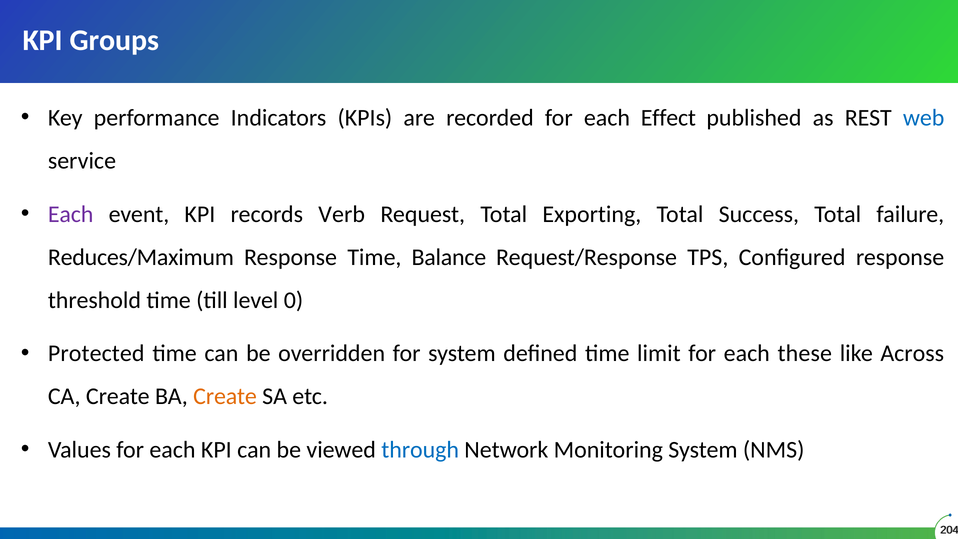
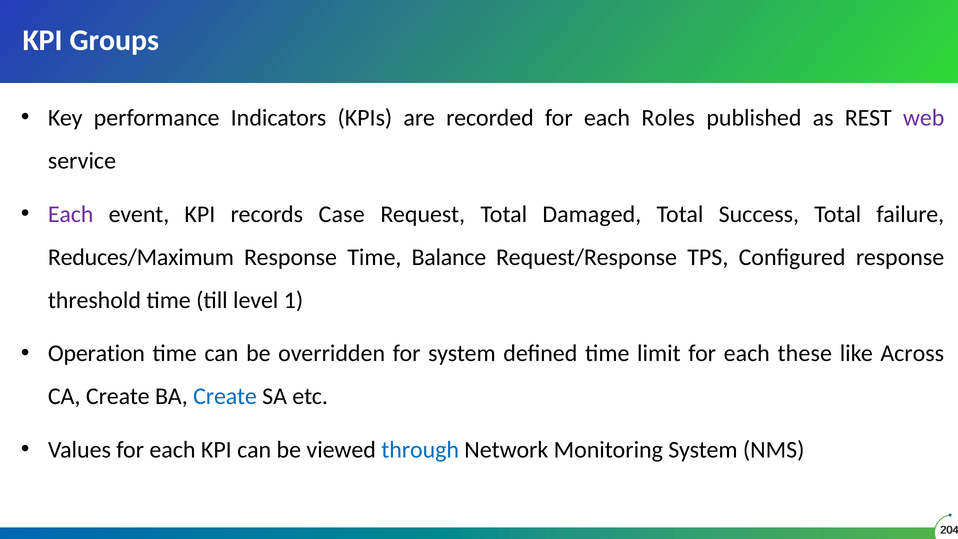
Effect: Effect -> Roles
web colour: blue -> purple
Verb: Verb -> Case
Exporting: Exporting -> Damaged
0: 0 -> 1
Protected: Protected -> Operation
Create at (225, 396) colour: orange -> blue
